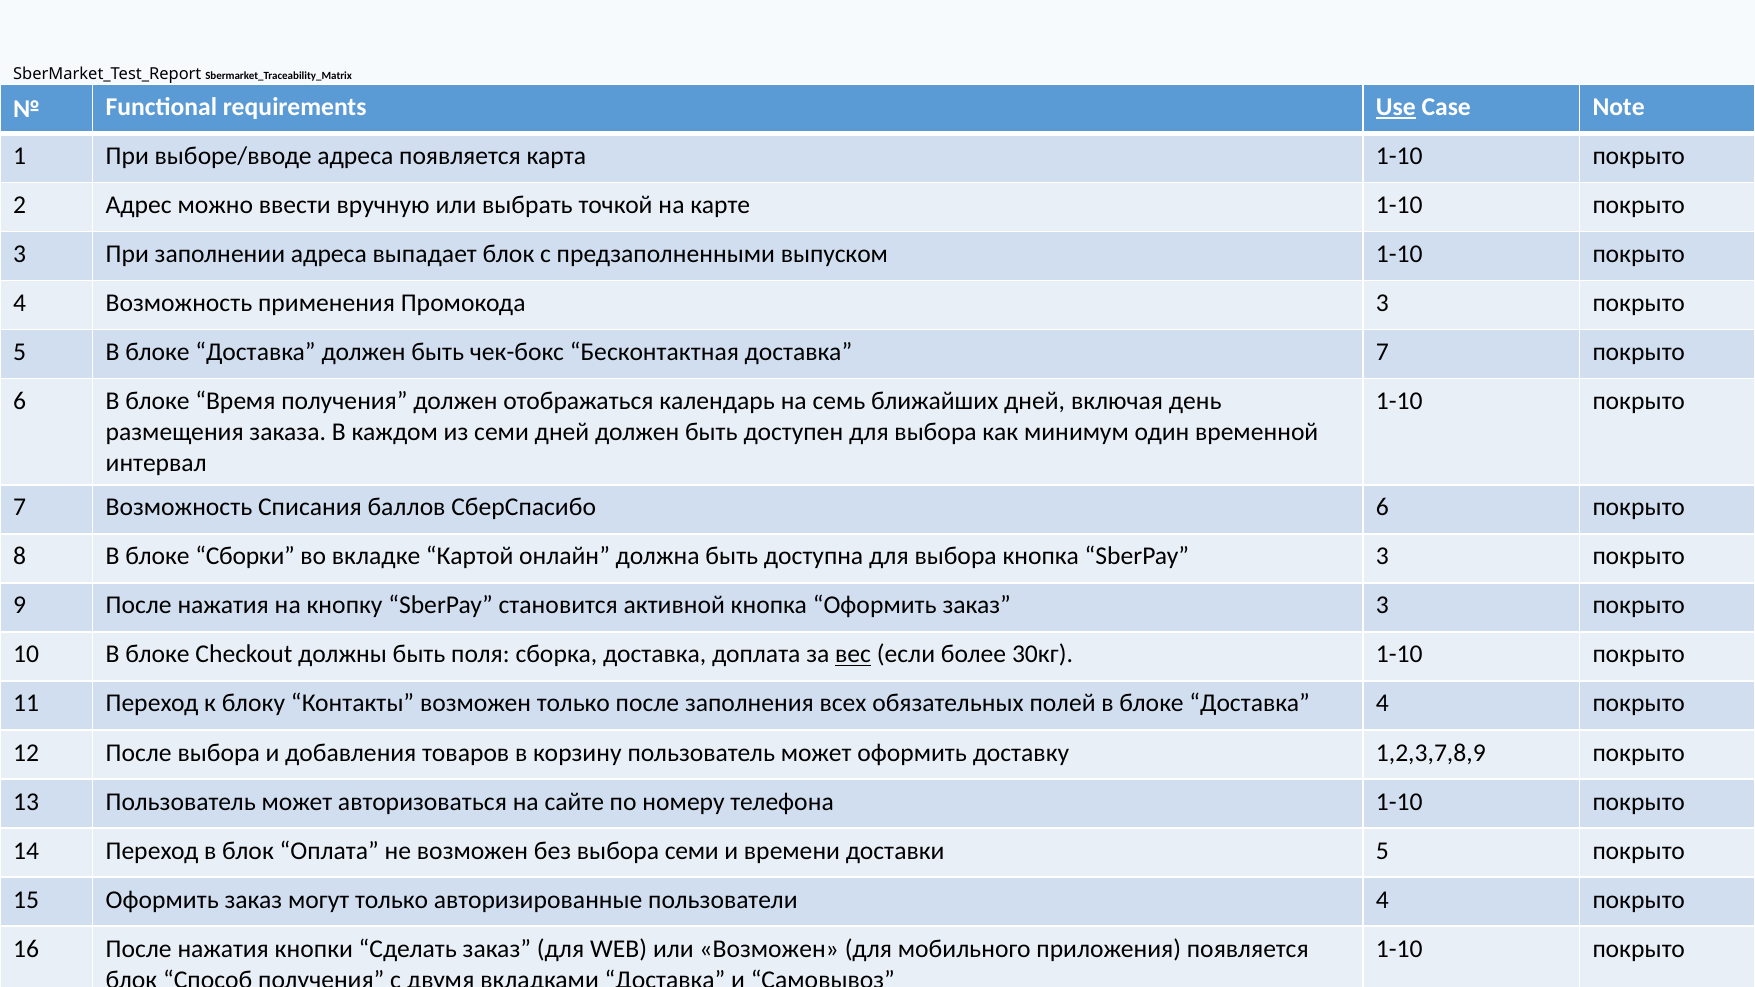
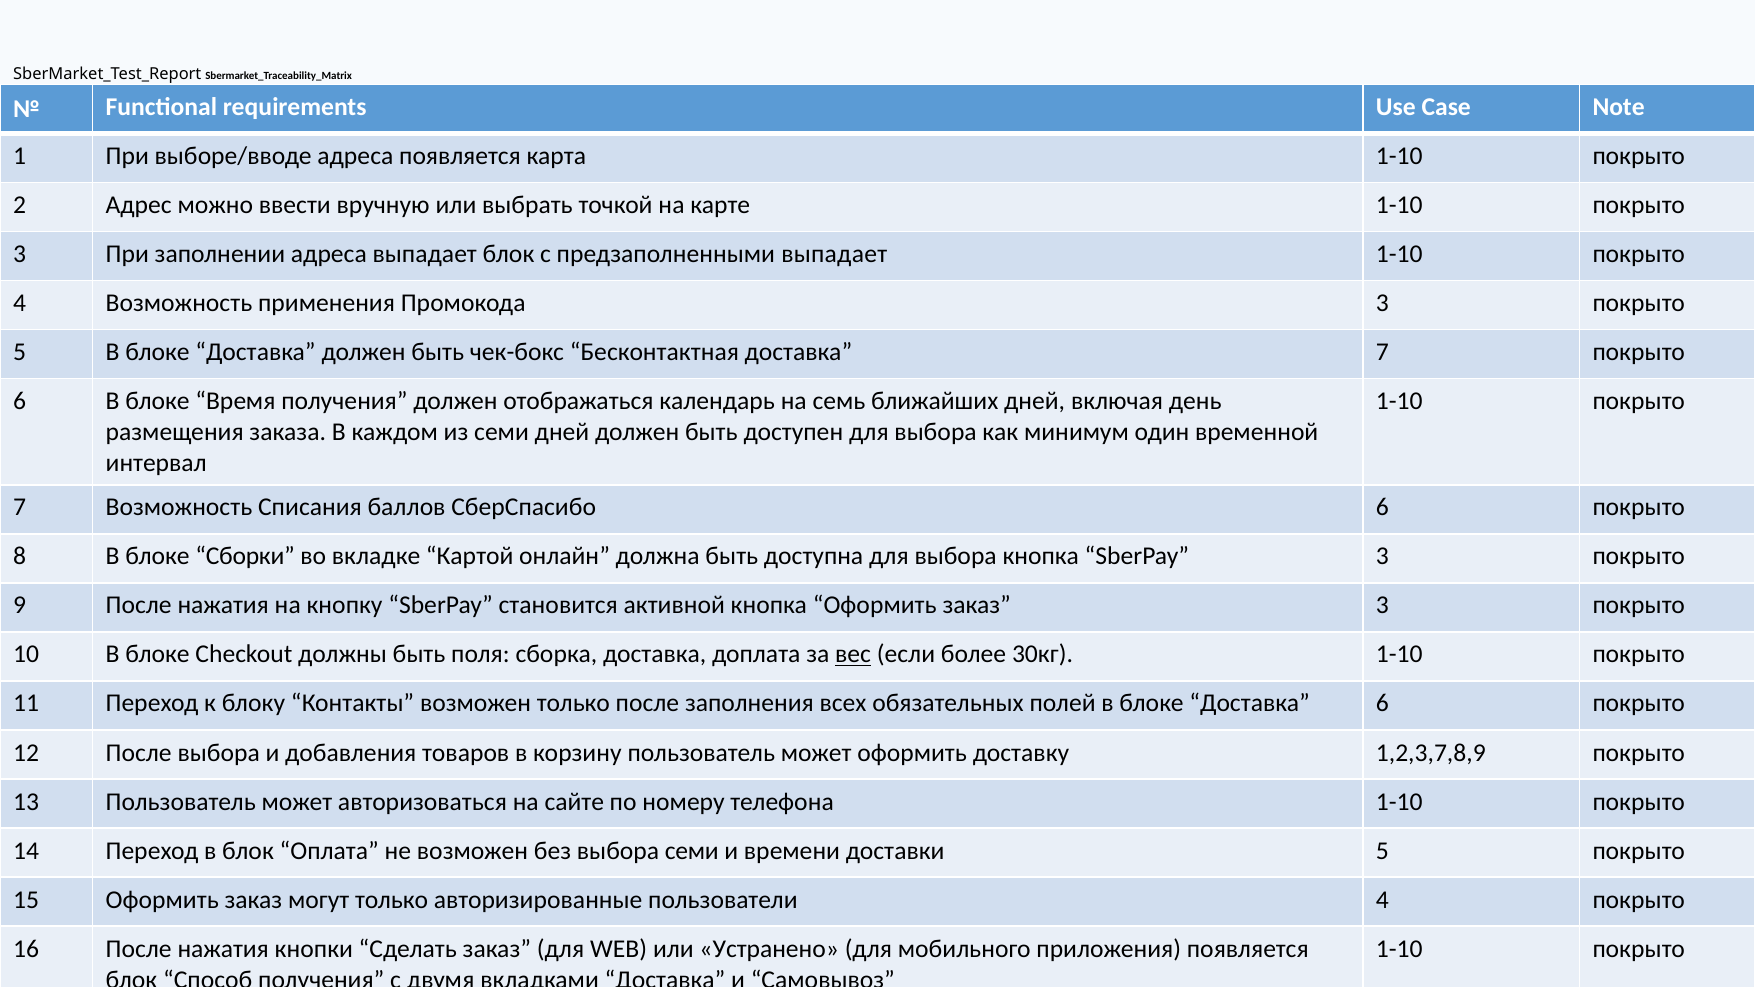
Use underline: present -> none
предзаполненными выпуском: выпуском -> выпадает
Доставка 4: 4 -> 6
или Возможен: Возможен -> Устранено
